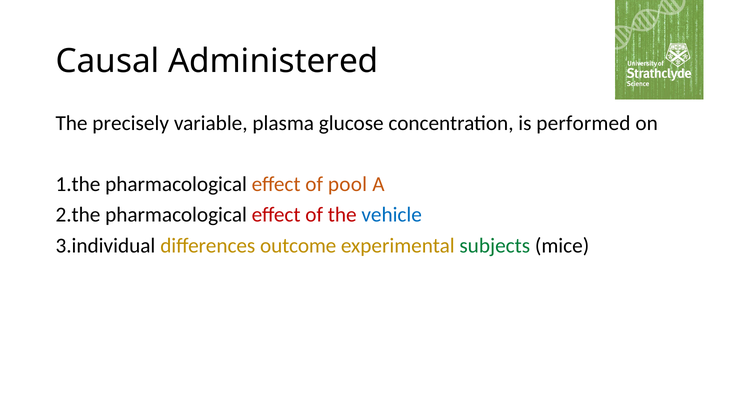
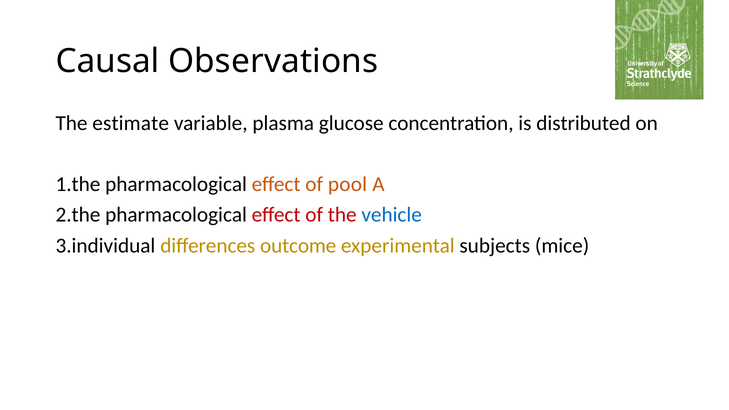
Administered: Administered -> Observations
precisely: precisely -> estimate
performed: performed -> distributed
subjects colour: green -> black
